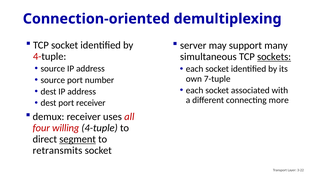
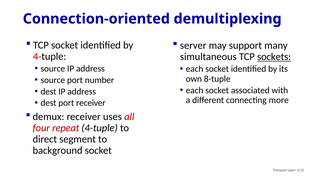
7-tuple: 7-tuple -> 8-tuple
willing: willing -> repeat
segment underline: present -> none
retransmits: retransmits -> background
